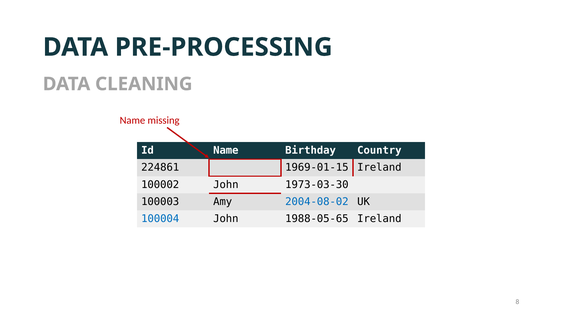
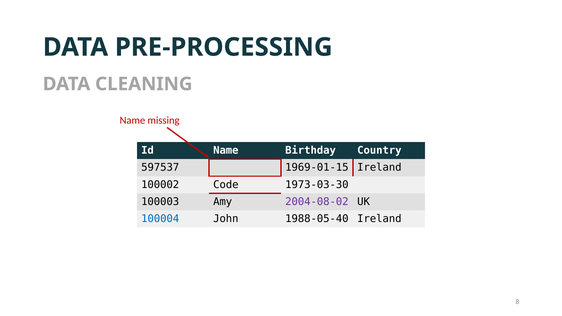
224861: 224861 -> 597537
100002 John: John -> Code
2004-08-02 colour: blue -> purple
1988-05-65: 1988-05-65 -> 1988-05-40
